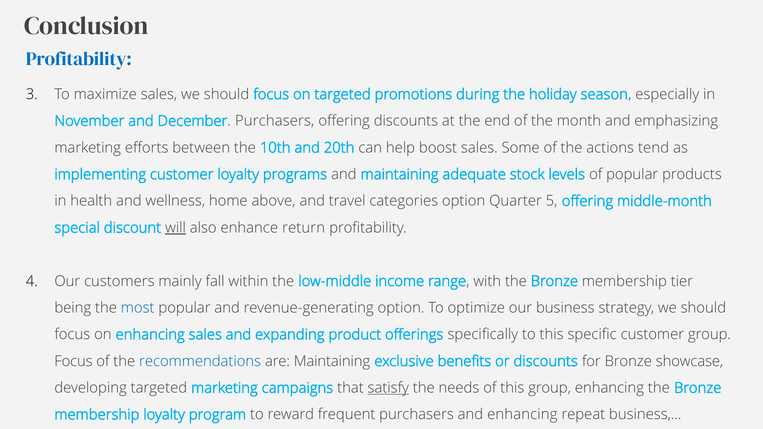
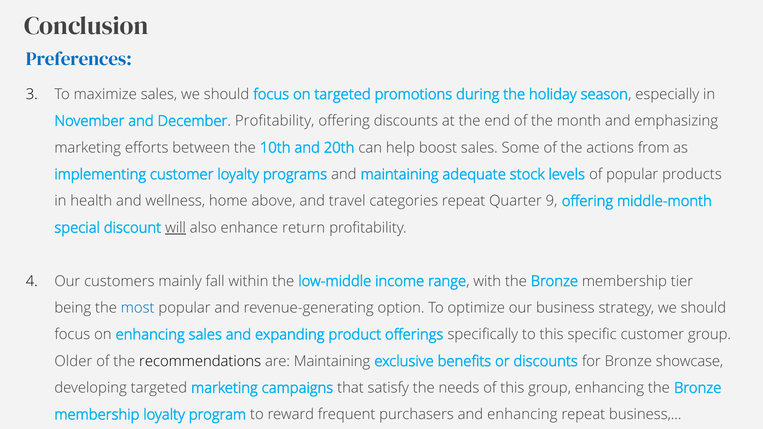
Profitability at (79, 59): Profitability -> Preferences
December Purchasers: Purchasers -> Profitability
tend: tend -> from
categories option: option -> repeat
5: 5 -> 9
Focus at (73, 361): Focus -> Older
recommendations colour: blue -> black
satisfy underline: present -> none
